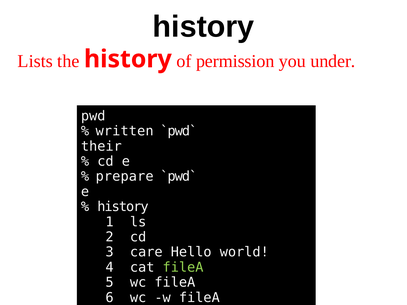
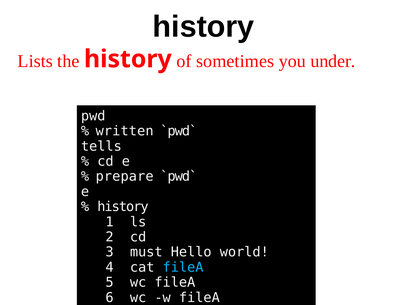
permission: permission -> sometimes
their: their -> tells
care: care -> must
fileA at (183, 268) colour: light green -> light blue
